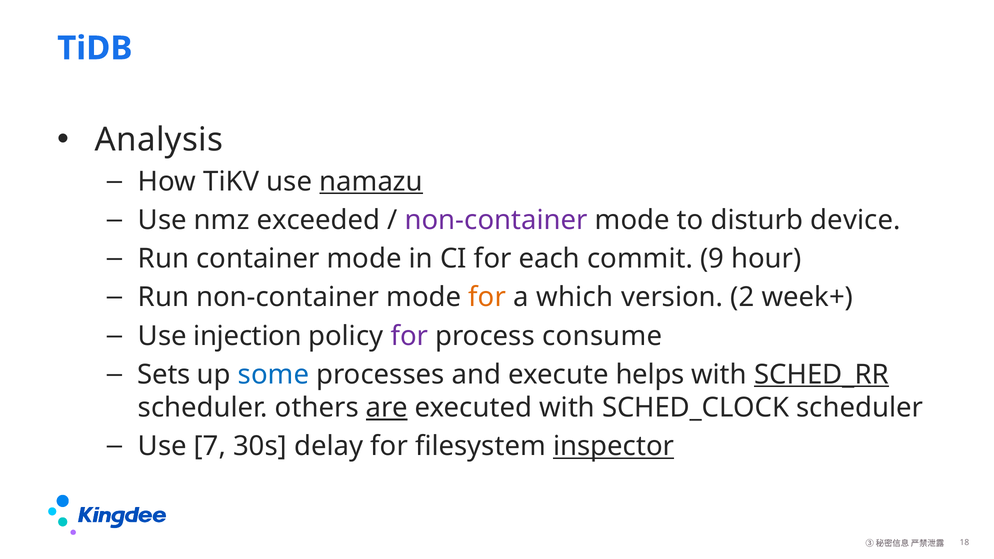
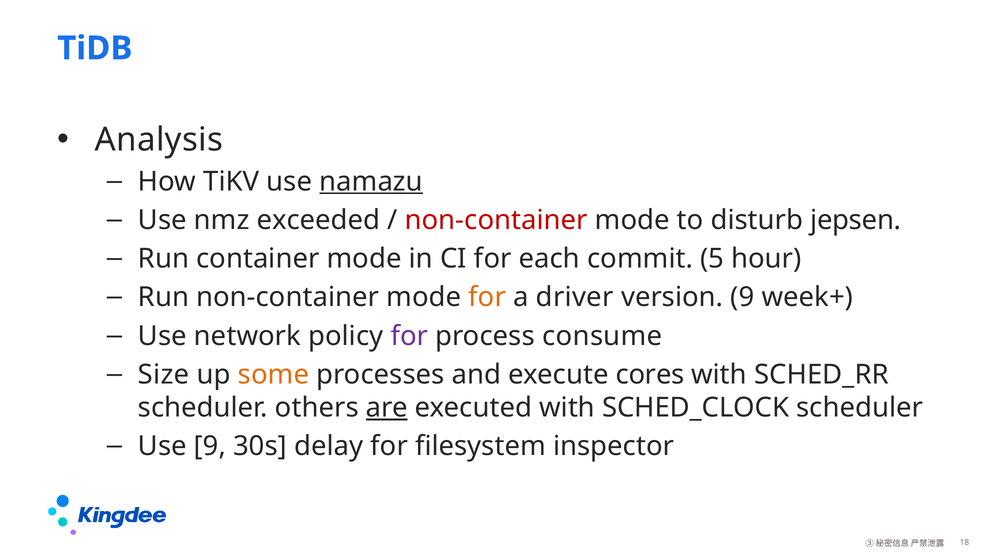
non-container at (496, 220) colour: purple -> red
device: device -> jepsen
9: 9 -> 5
which: which -> driver
version 2: 2 -> 9
injection: injection -> network
Sets: Sets -> Size
some colour: blue -> orange
helps: helps -> cores
SCHED_RR underline: present -> none
Use 7: 7 -> 9
inspector underline: present -> none
